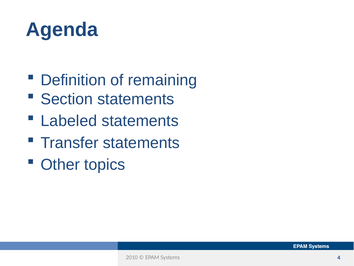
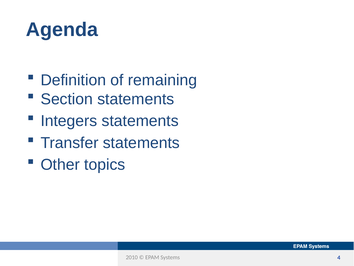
Labeled: Labeled -> Integers
